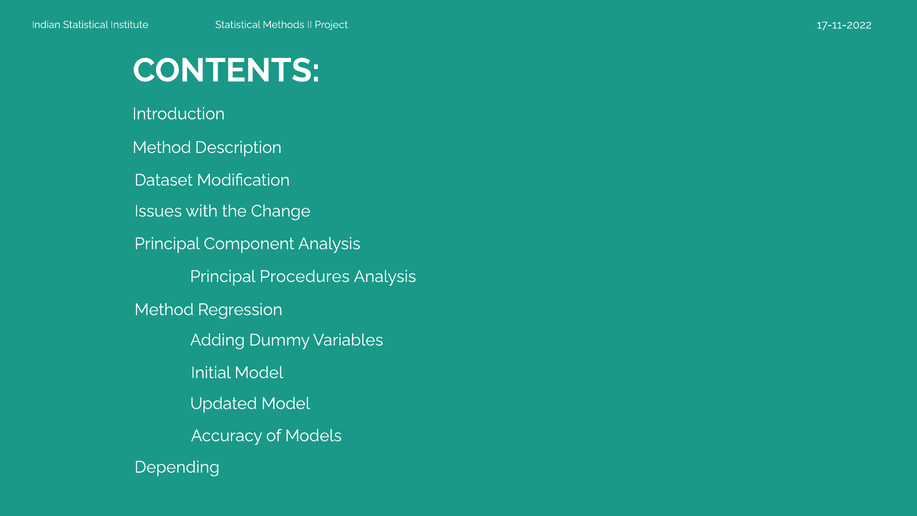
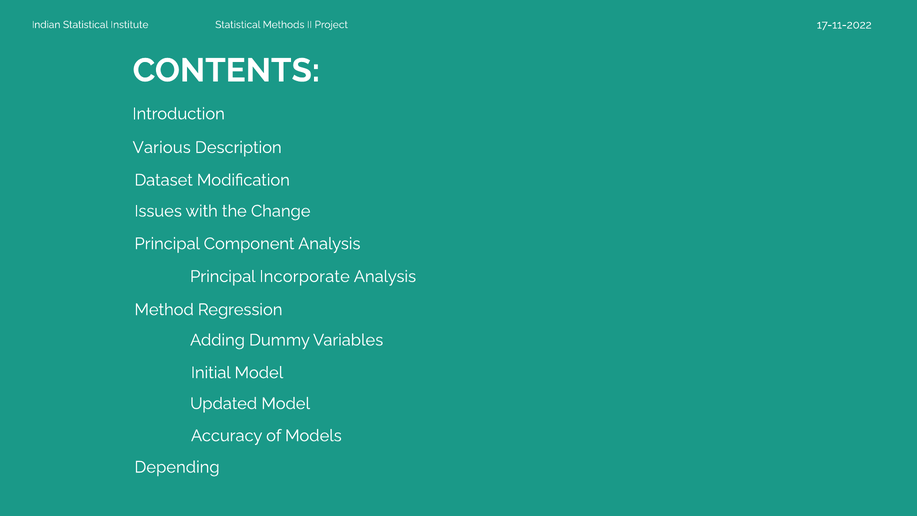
Method at (162, 147): Method -> Various
Procedures: Procedures -> Incorporate
